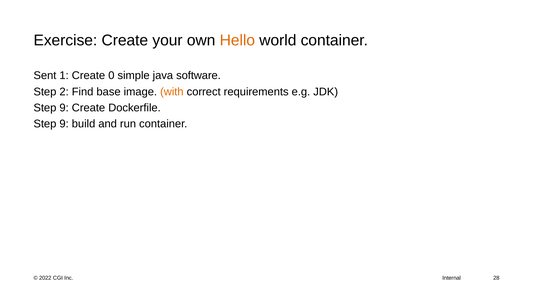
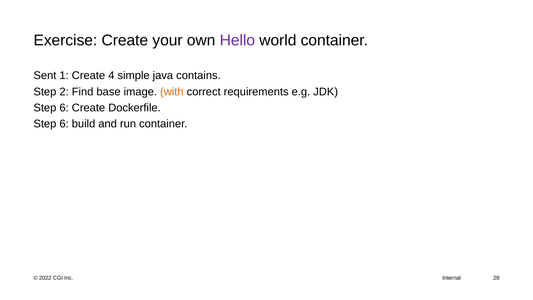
Hello colour: orange -> purple
0: 0 -> 4
software: software -> contains
9 at (64, 108): 9 -> 6
9 at (64, 124): 9 -> 6
